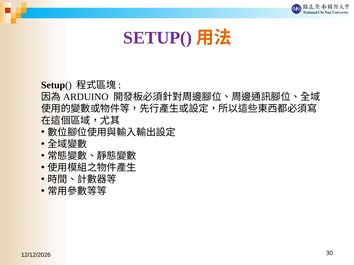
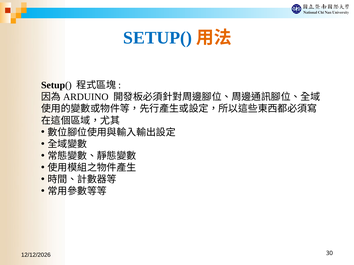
SETUP( at (158, 38) colour: purple -> blue
